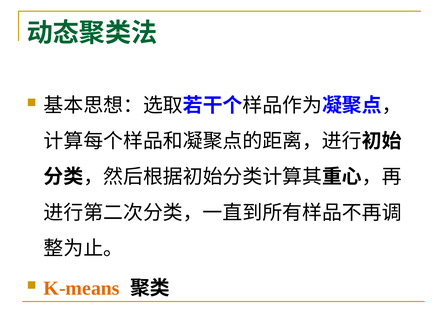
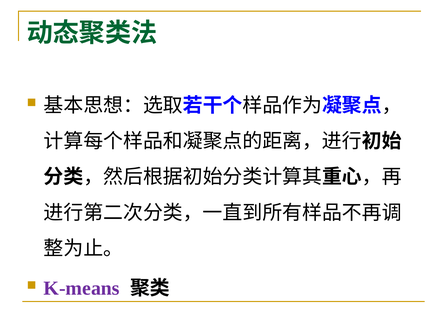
K-means colour: orange -> purple
